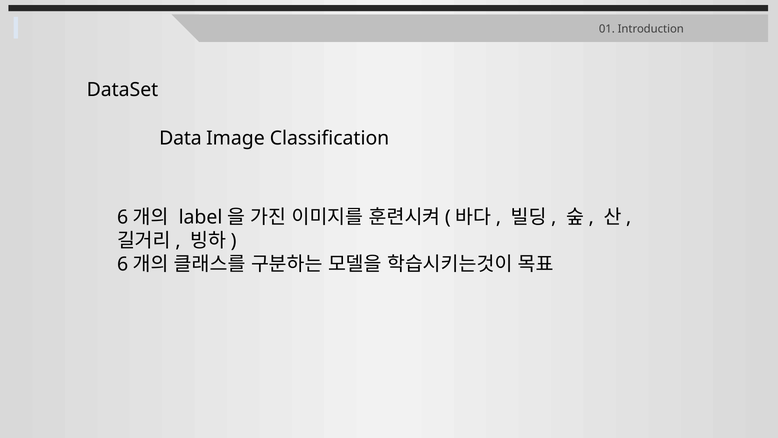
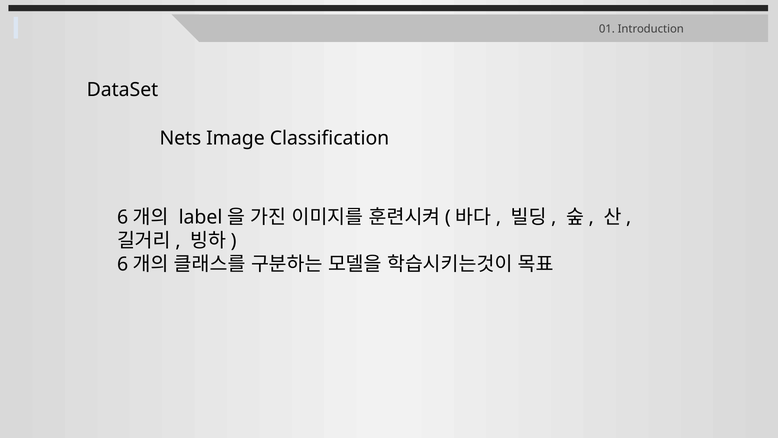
Data: Data -> Nets
